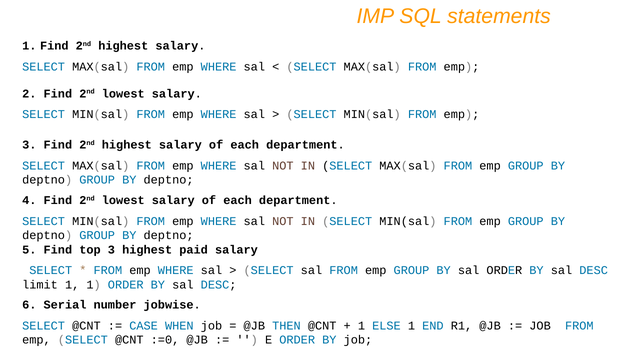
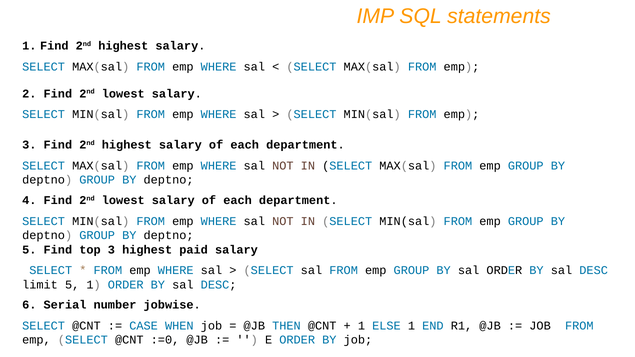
limit 1: 1 -> 5
